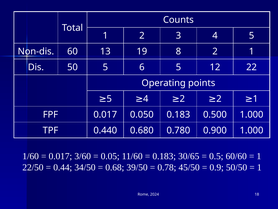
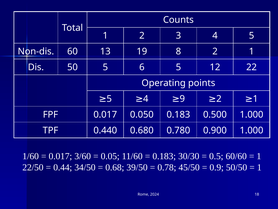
2 at (182, 99): 2 -> 9
30/65: 30/65 -> 30/30
